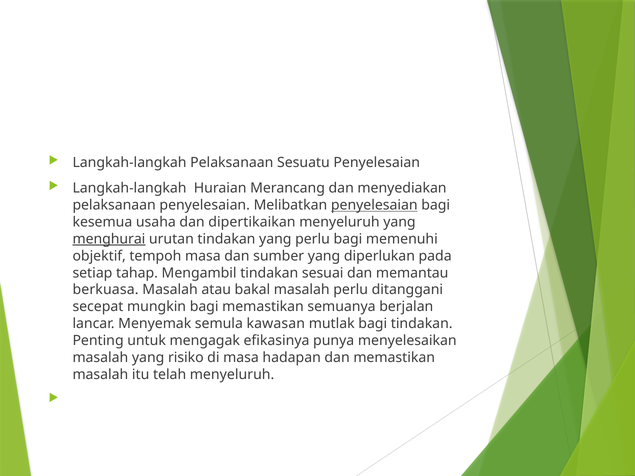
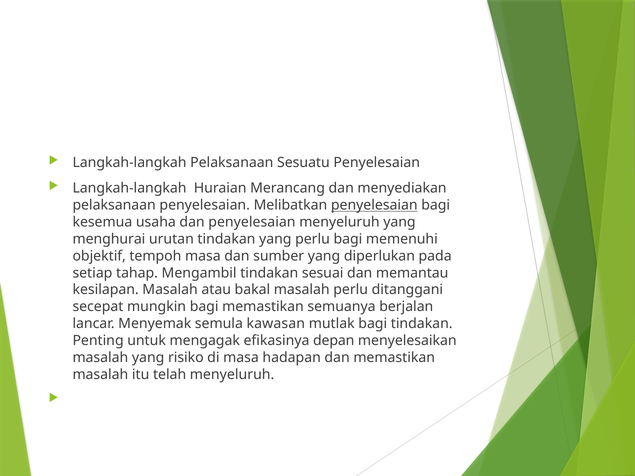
dan dipertikaikan: dipertikaikan -> penyelesaian
menghurai underline: present -> none
berkuasa: berkuasa -> kesilapan
punya: punya -> depan
